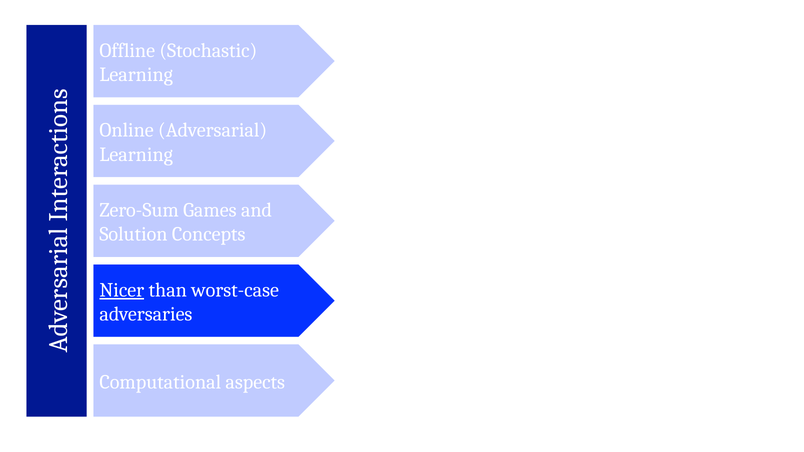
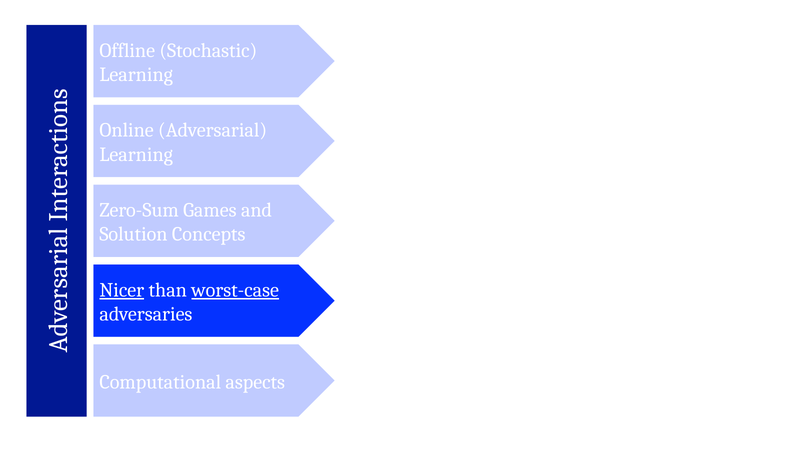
worst-case underline: none -> present
